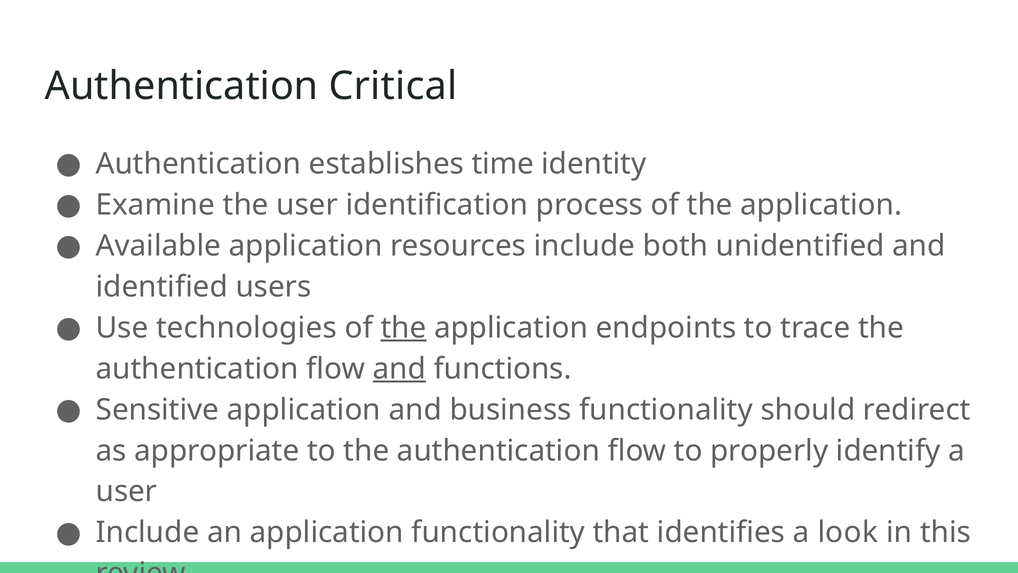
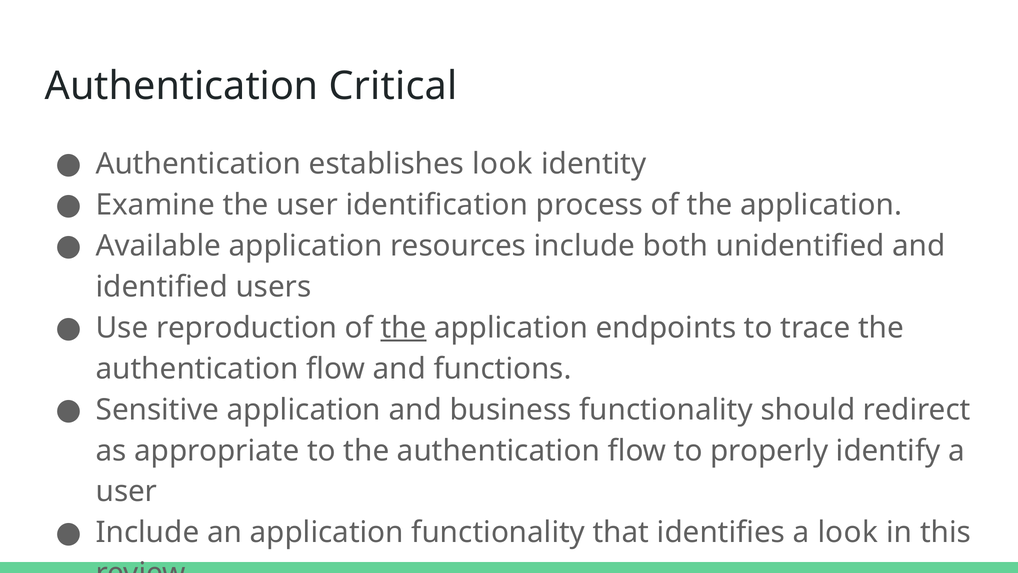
establishes time: time -> look
technologies: technologies -> reproduction
and at (399, 369) underline: present -> none
